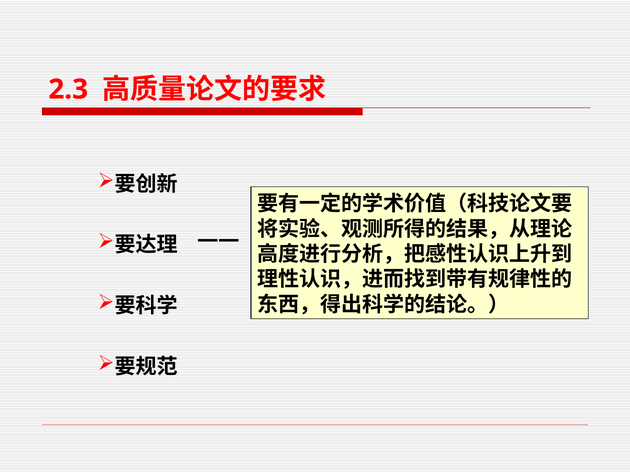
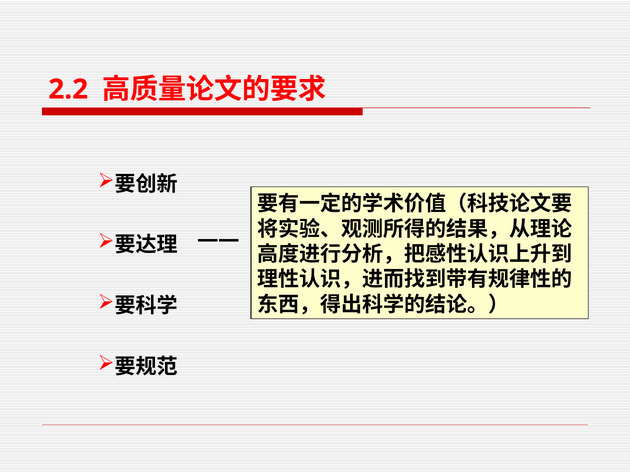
2.3: 2.3 -> 2.2
